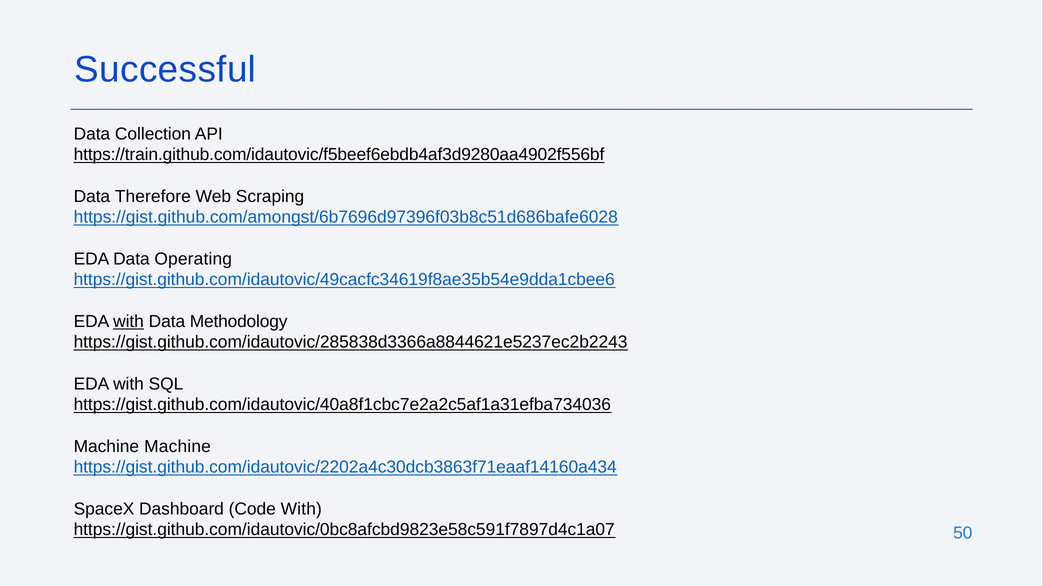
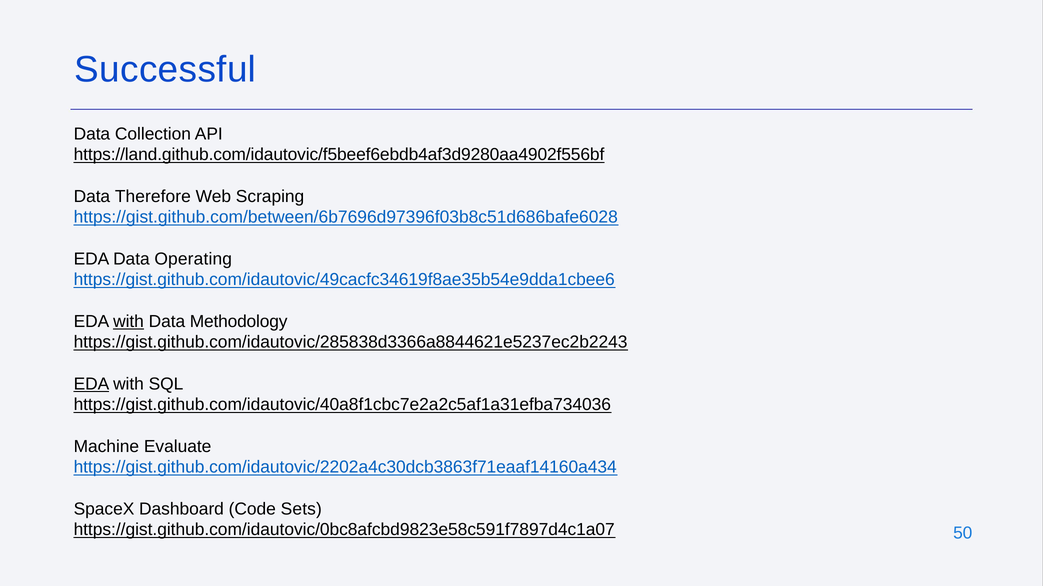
https://train.github.com/idautovic/f5beef6ebdb4af3d9280aa4902f556bf: https://train.github.com/idautovic/f5beef6ebdb4af3d9280aa4902f556bf -> https://land.github.com/idautovic/f5beef6ebdb4af3d9280aa4902f556bf
https://gist.github.com/amongst/6b7696d97396f03b8c51d686bafe6028: https://gist.github.com/amongst/6b7696d97396f03b8c51d686bafe6028 -> https://gist.github.com/between/6b7696d97396f03b8c51d686bafe6028
EDA at (91, 384) underline: none -> present
Machine Machine: Machine -> Evaluate
Code With: With -> Sets
